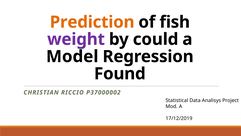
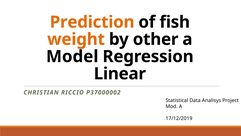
weight colour: purple -> orange
could: could -> other
Found: Found -> Linear
